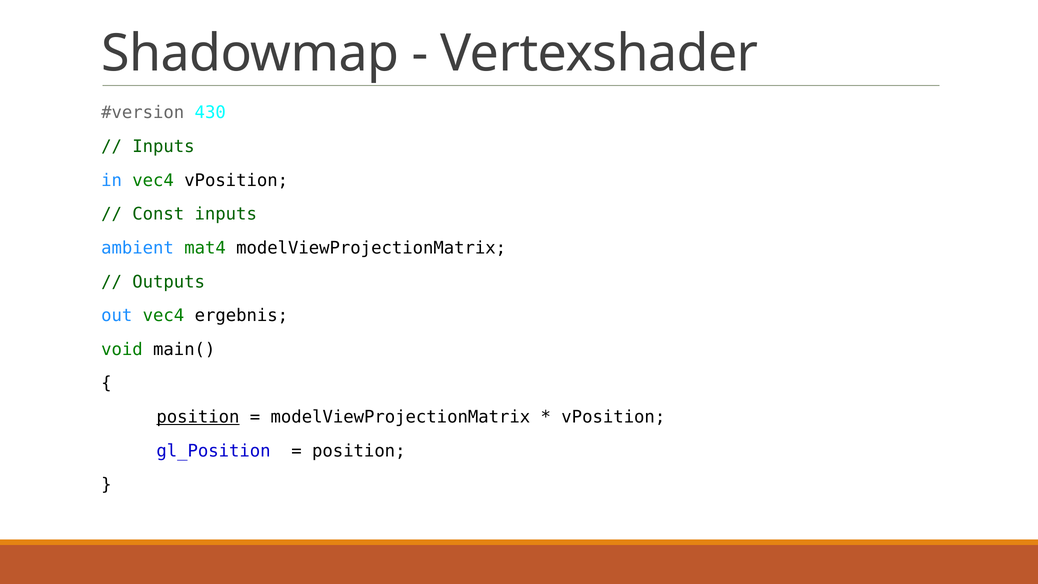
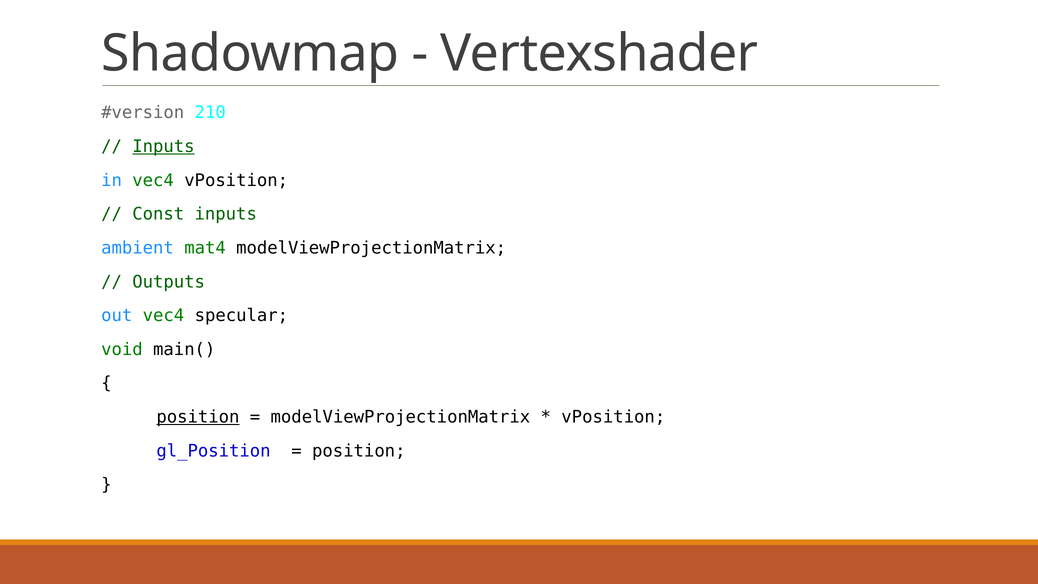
430: 430 -> 210
Inputs at (163, 147) underline: none -> present
ergebnis: ergebnis -> specular
